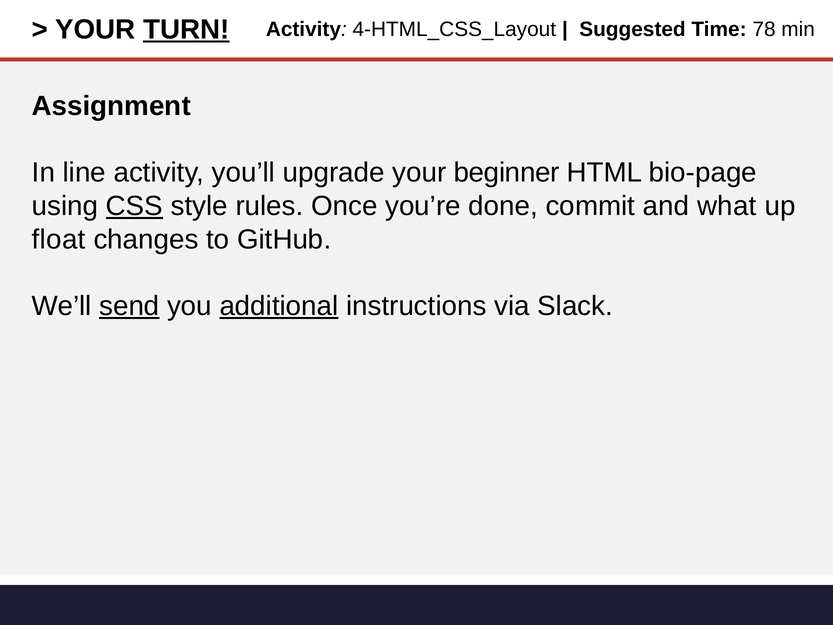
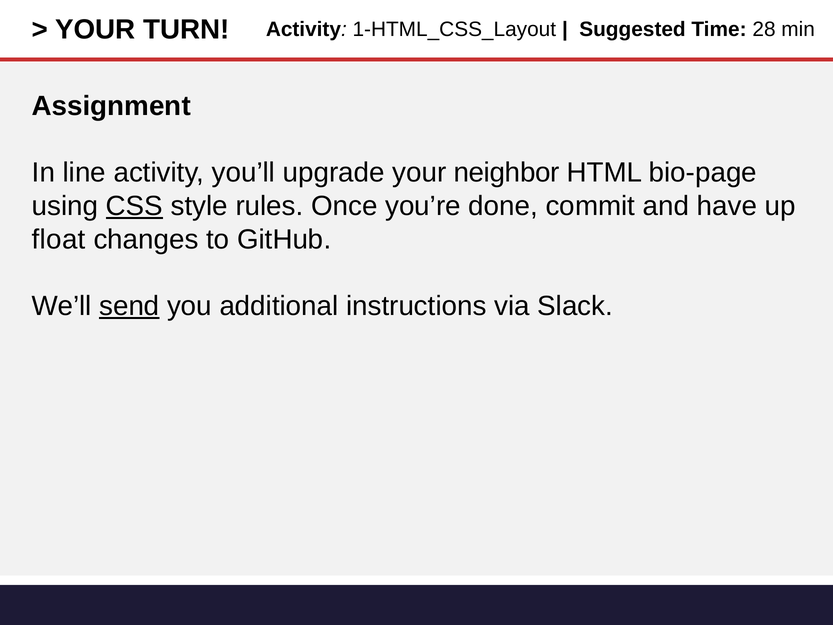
TURN underline: present -> none
4-HTML_CSS_Layout: 4-HTML_CSS_Layout -> 1-HTML_CSS_Layout
78: 78 -> 28
beginner: beginner -> neighbor
what: what -> have
additional underline: present -> none
